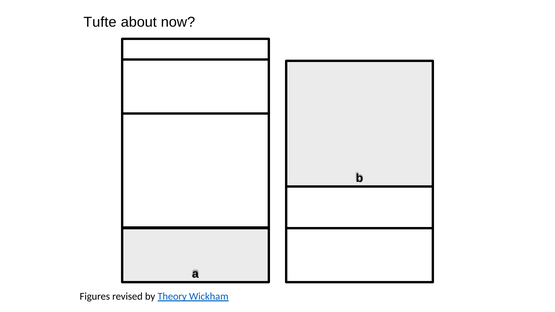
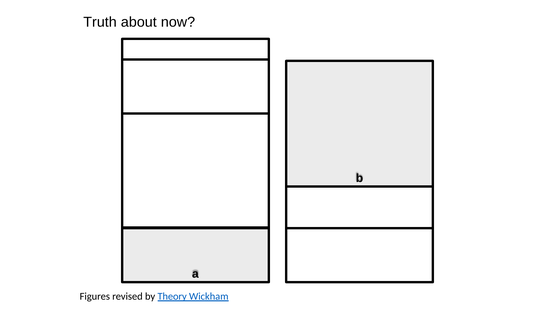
Tufte: Tufte -> Truth
